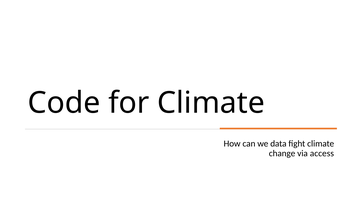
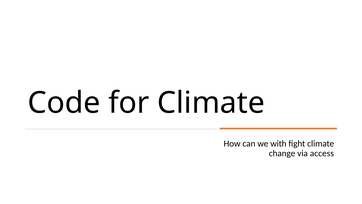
data: data -> with
